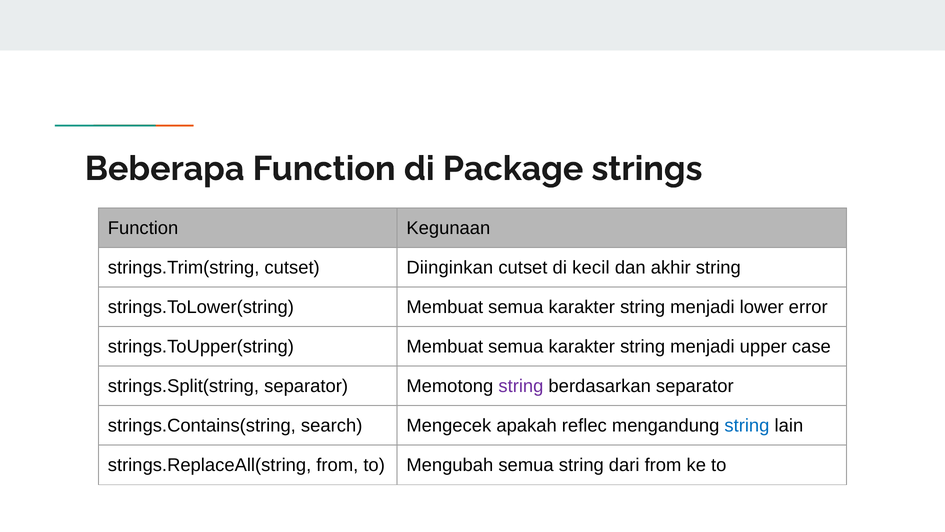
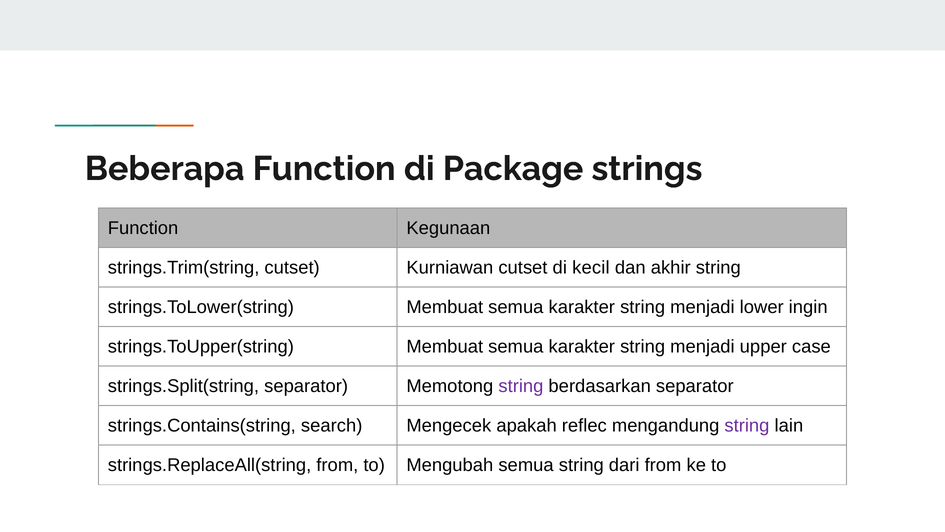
Diinginkan: Diinginkan -> Kurniawan
error: error -> ingin
string at (747, 425) colour: blue -> purple
